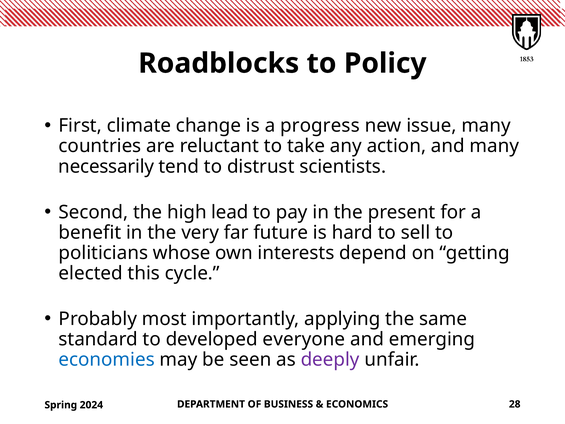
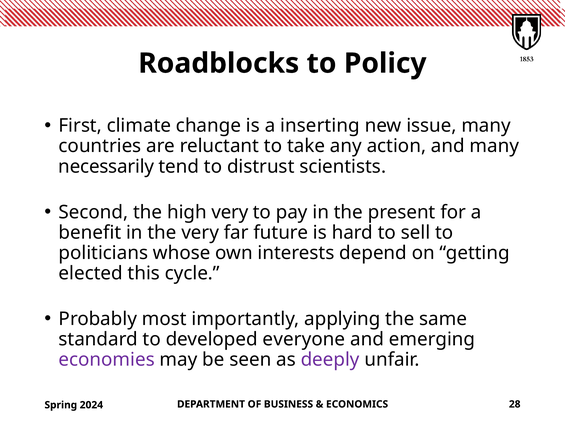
progress: progress -> inserting
high lead: lead -> very
economies colour: blue -> purple
